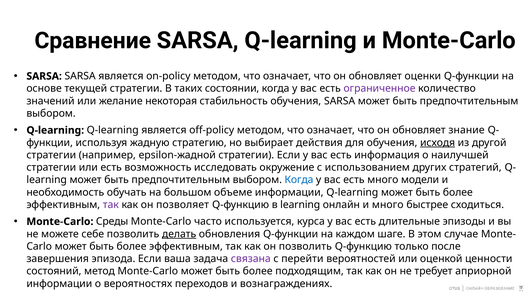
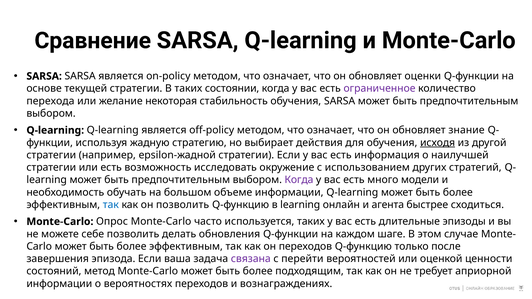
значений: значений -> перехода
Когда at (299, 180) colour: blue -> purple
так at (111, 205) colour: purple -> blue
он позволяет: позволяет -> позволить
и много: много -> агента
Среды: Среды -> Опрос
используется курса: курса -> таких
делать underline: present -> none
он позволить: позволить -> переходов
